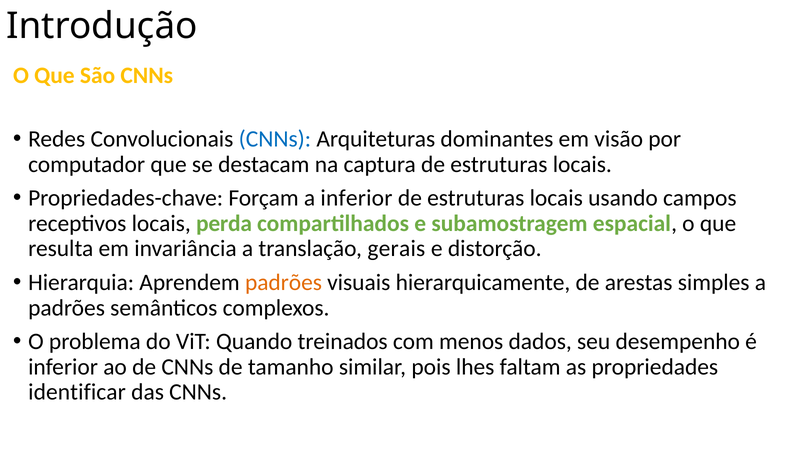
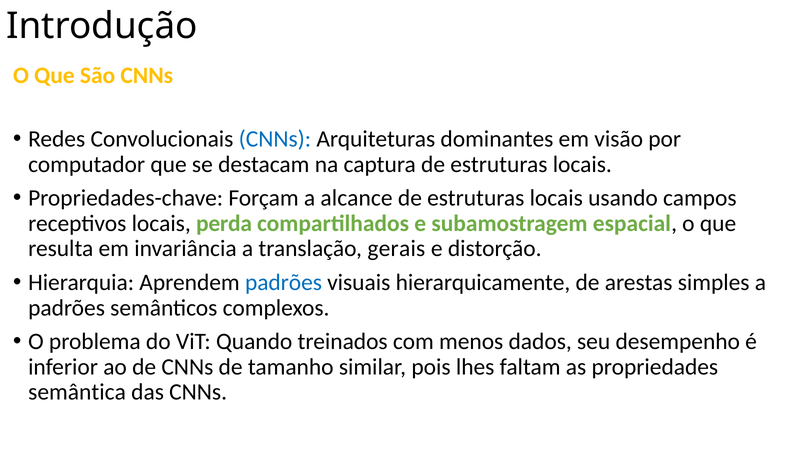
a inferior: inferior -> alcance
padrões at (283, 282) colour: orange -> blue
identificar: identificar -> semântica
